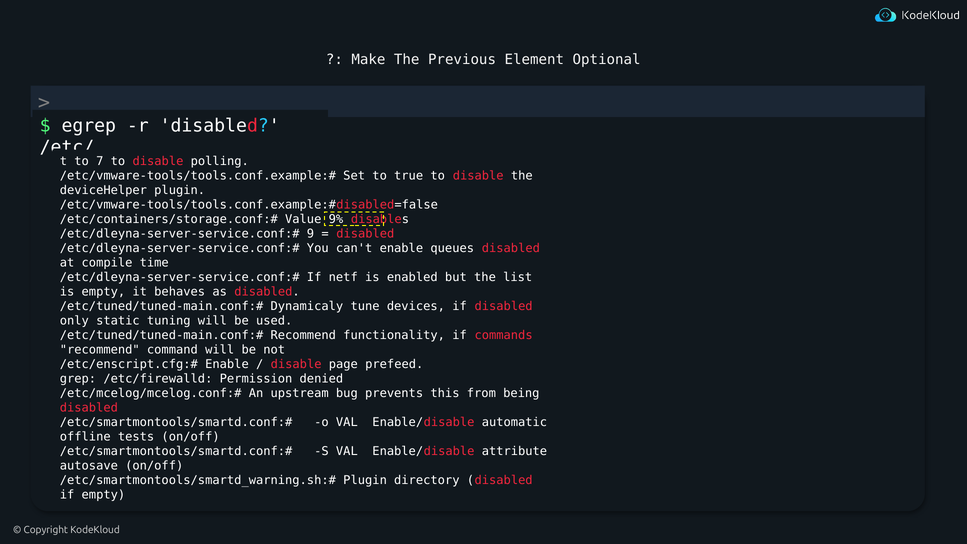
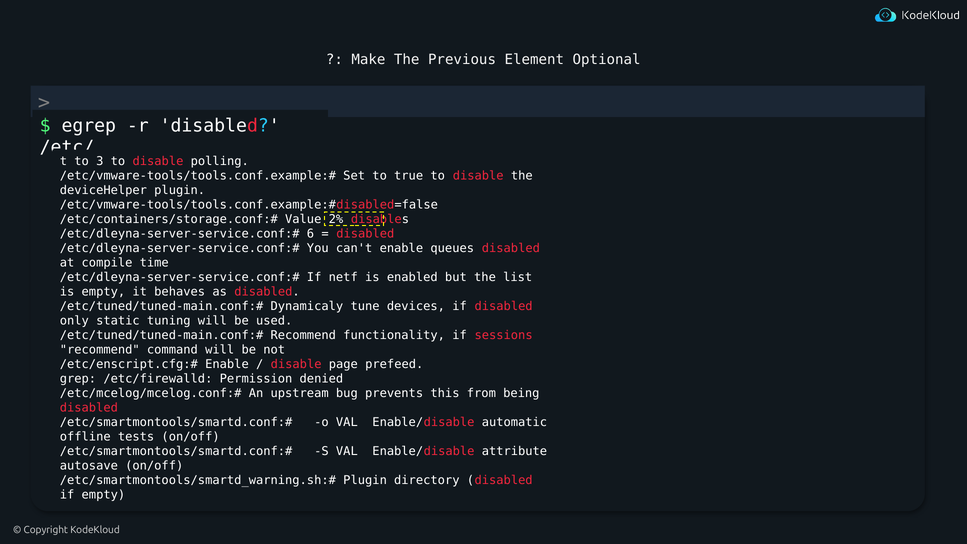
7: 7 -> 3
9%: 9% -> 2%
9: 9 -> 6
commands: commands -> sessions
